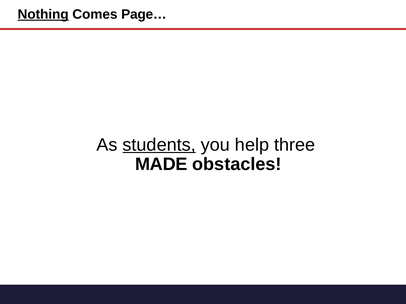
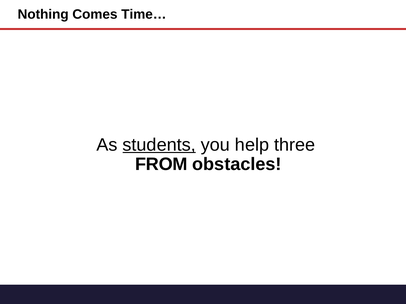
Nothing underline: present -> none
Page…: Page… -> Time…
MADE: MADE -> FROM
